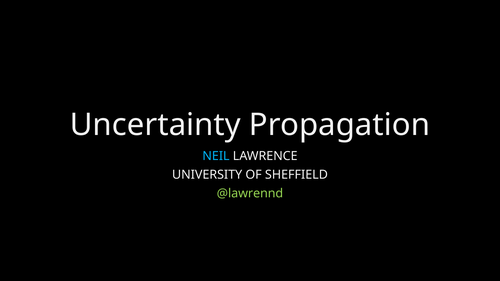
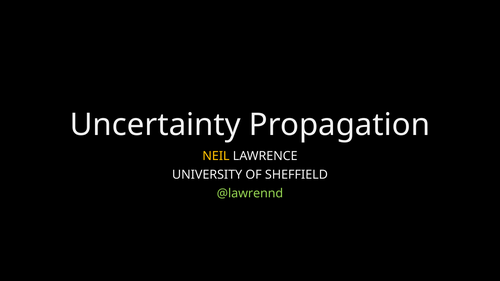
NEIL colour: light blue -> yellow
